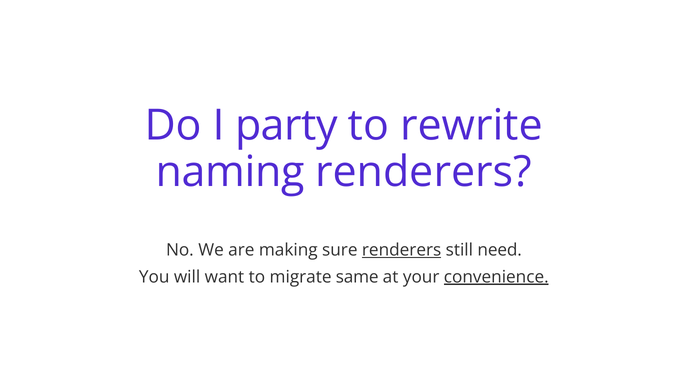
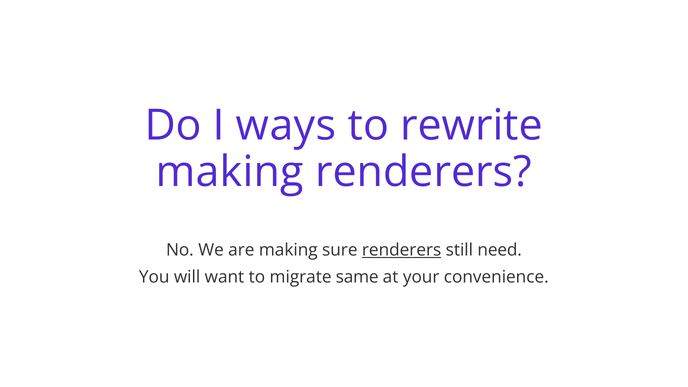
party: party -> ways
naming at (230, 172): naming -> making
convenience underline: present -> none
